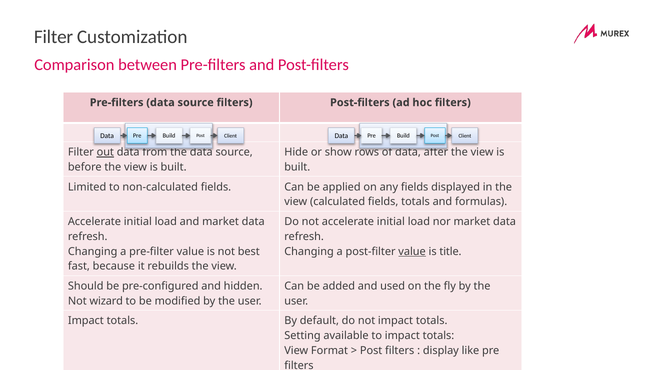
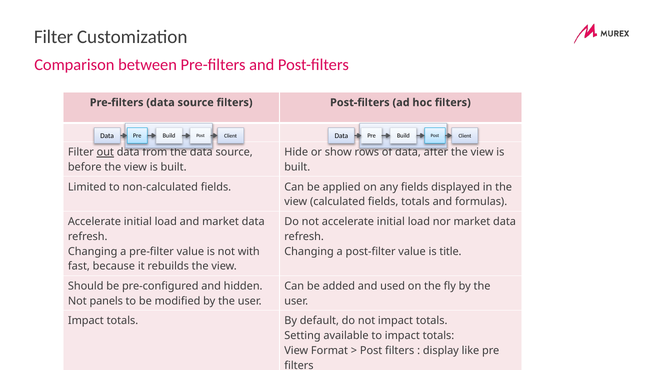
best: best -> with
value at (412, 251) underline: present -> none
wizard: wizard -> panels
